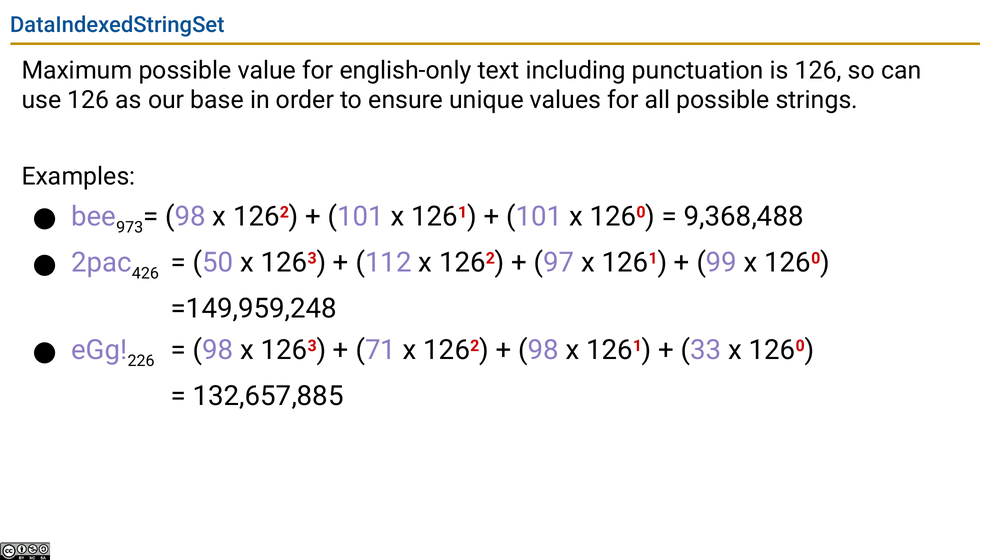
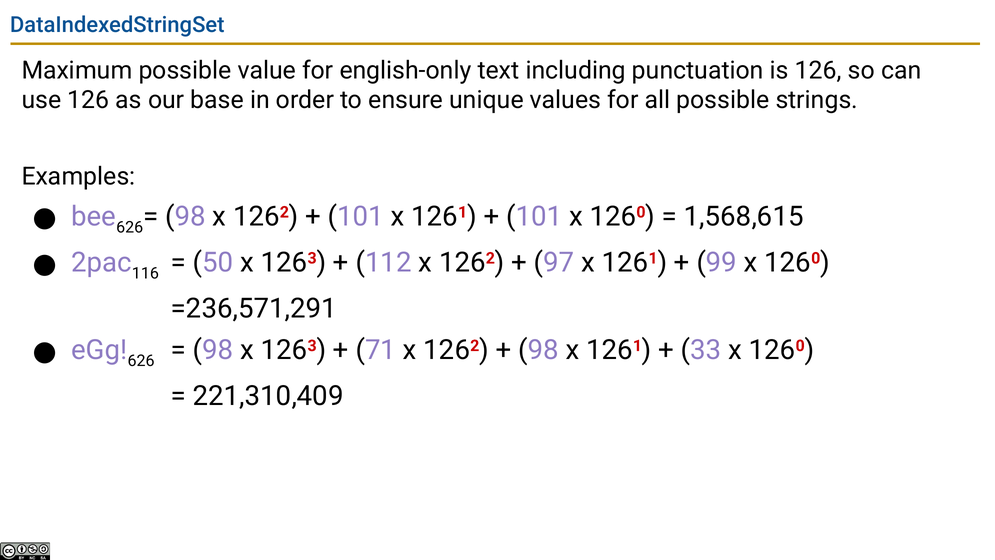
973 at (130, 227): 973 -> 626
9,368,488: 9,368,488 -> 1,568,615
426: 426 -> 116
=149,959,248: =149,959,248 -> =236,571,291
226 at (141, 361): 226 -> 626
132,657,885: 132,657,885 -> 221,310,409
